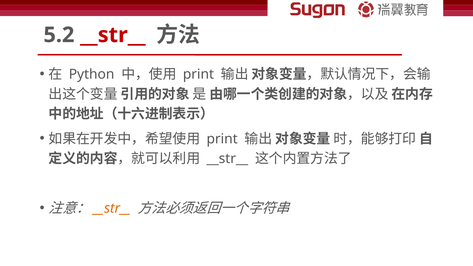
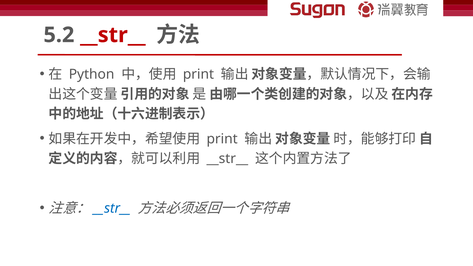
__str__ at (112, 208) colour: orange -> blue
